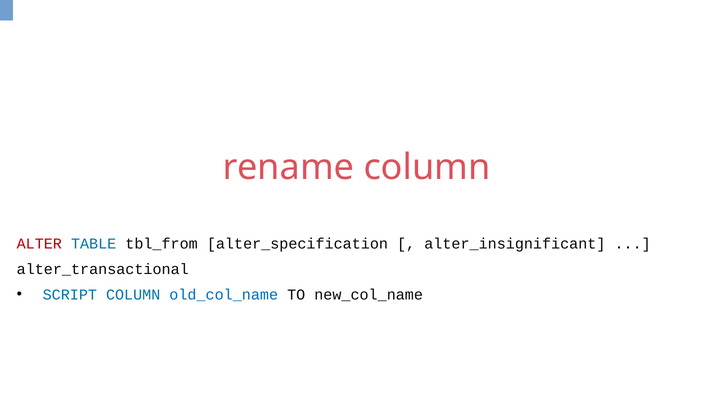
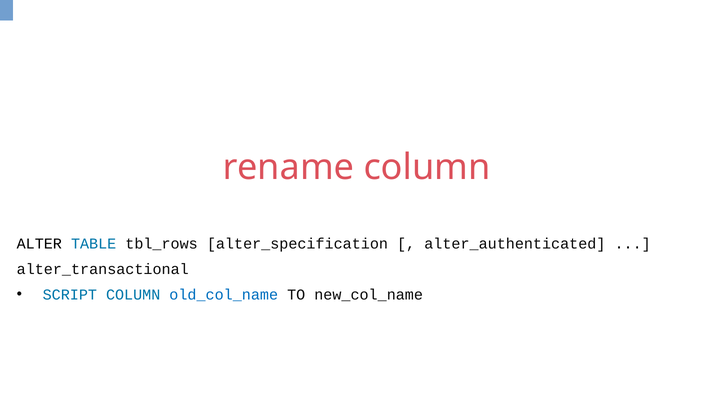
ALTER colour: red -> black
tbl_from: tbl_from -> tbl_rows
alter_insignificant: alter_insignificant -> alter_authenticated
